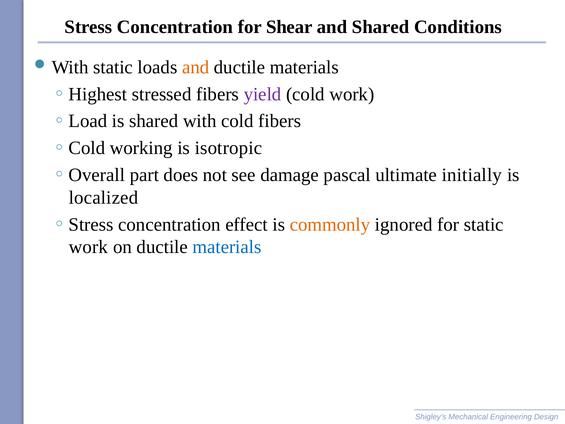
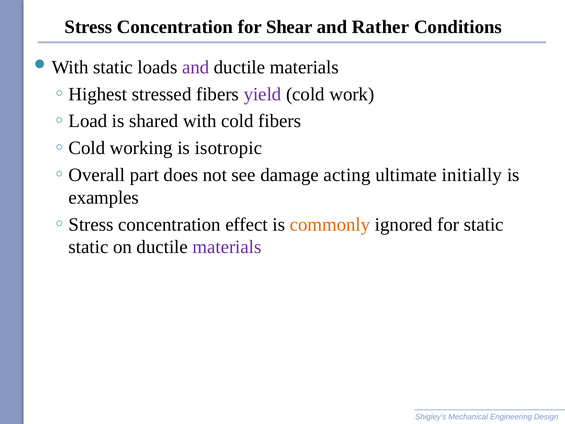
and Shared: Shared -> Rather
and at (196, 67) colour: orange -> purple
pascal: pascal -> acting
localized: localized -> examples
work at (88, 247): work -> static
materials at (227, 247) colour: blue -> purple
